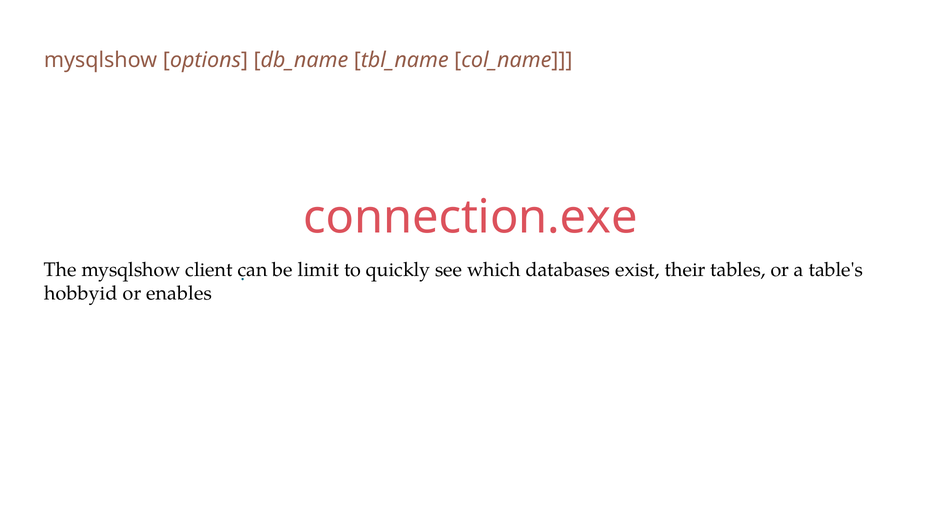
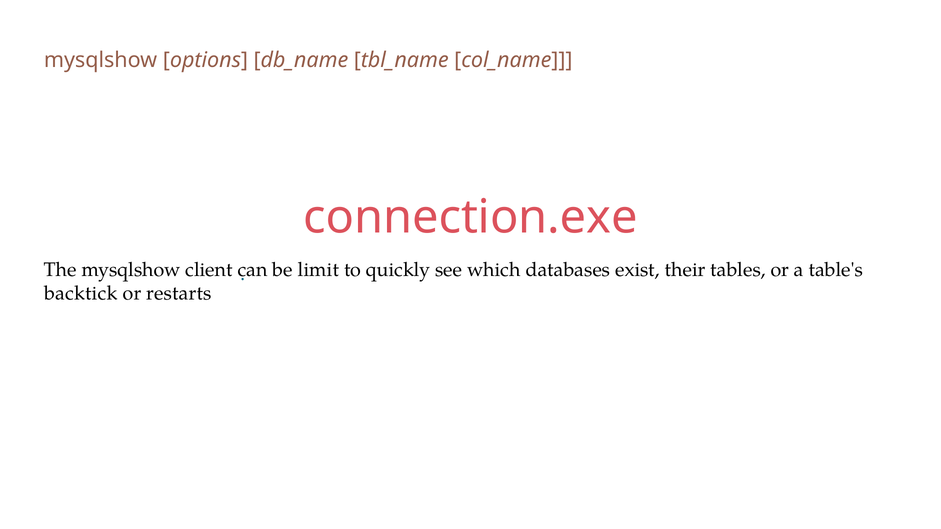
hobbyid: hobbyid -> backtick
enables: enables -> restarts
